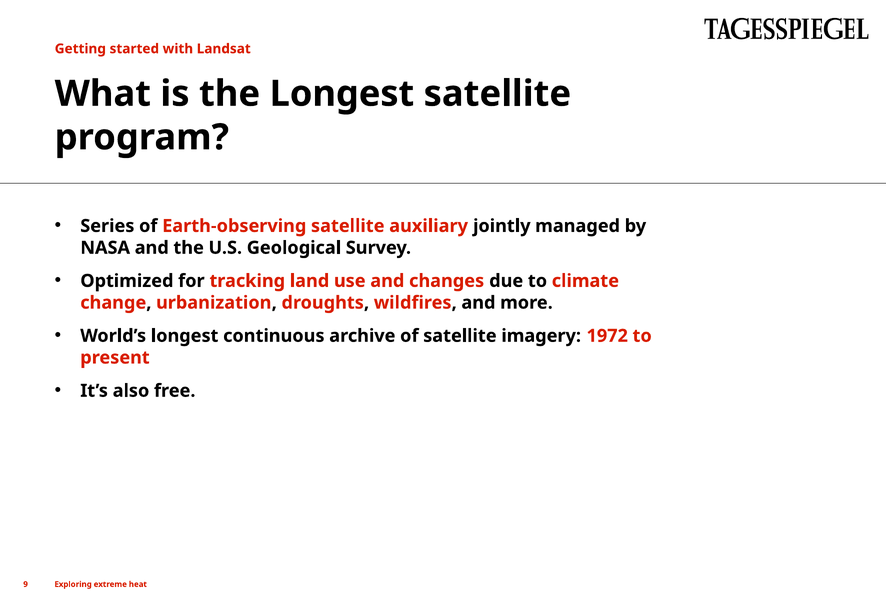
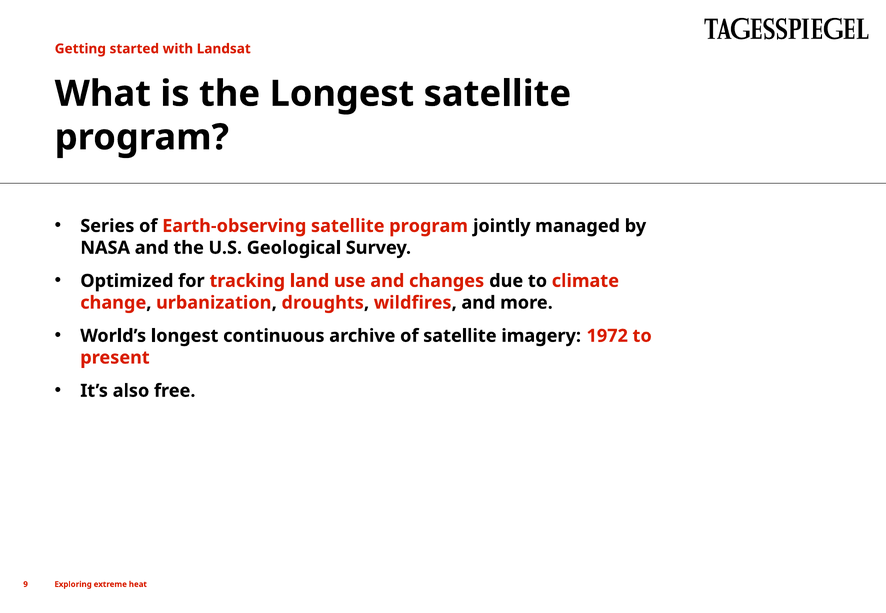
Earth-observing satellite auxiliary: auxiliary -> program
